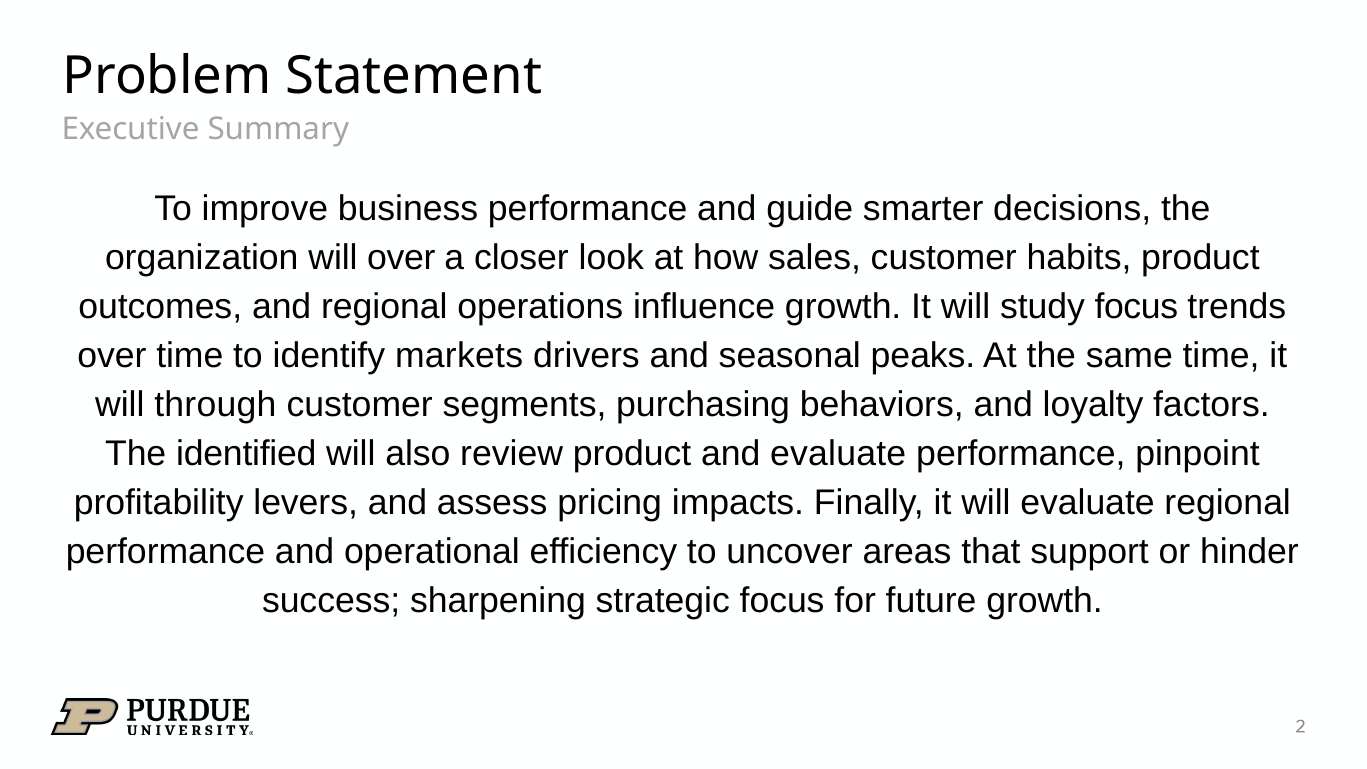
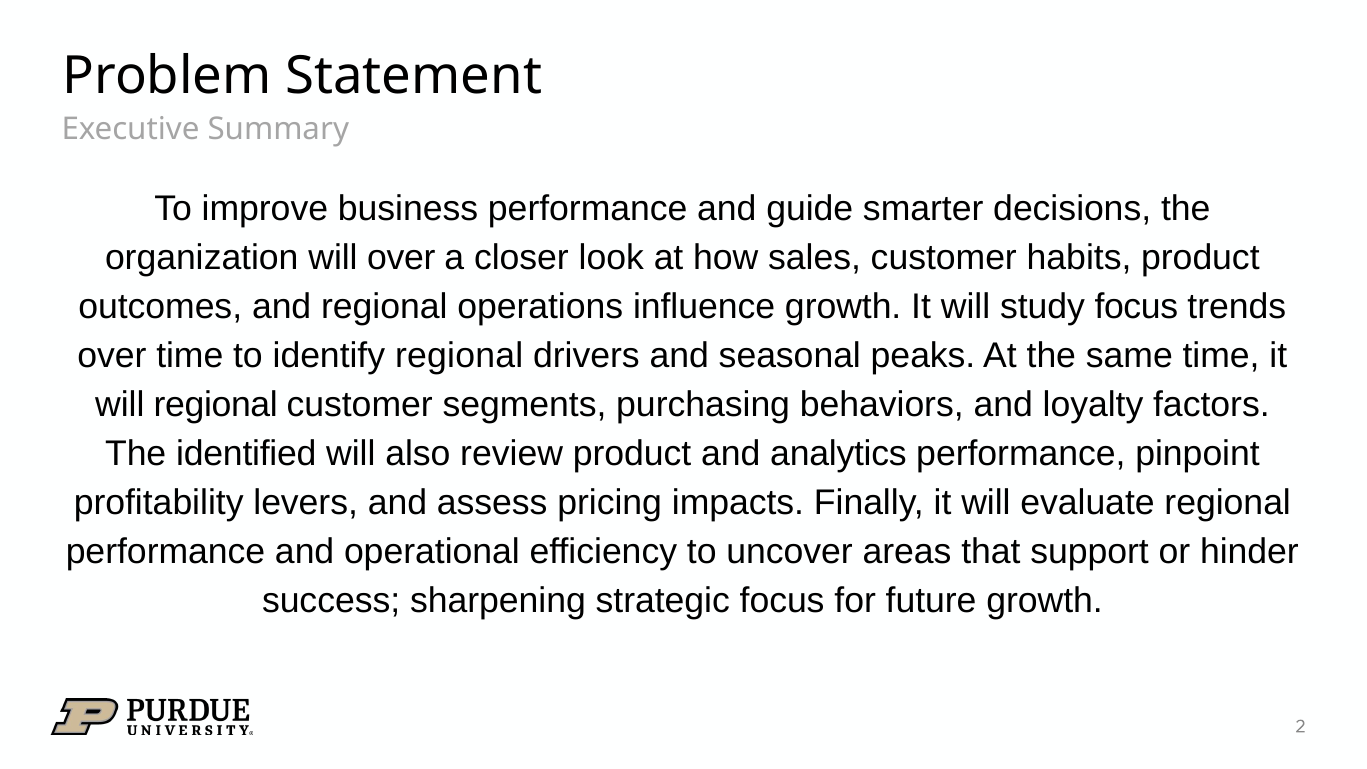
identify markets: markets -> regional
will through: through -> regional
and evaluate: evaluate -> analytics
